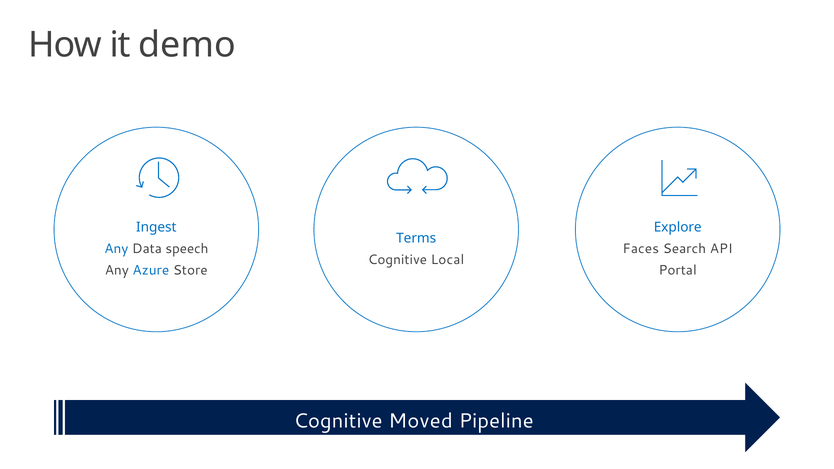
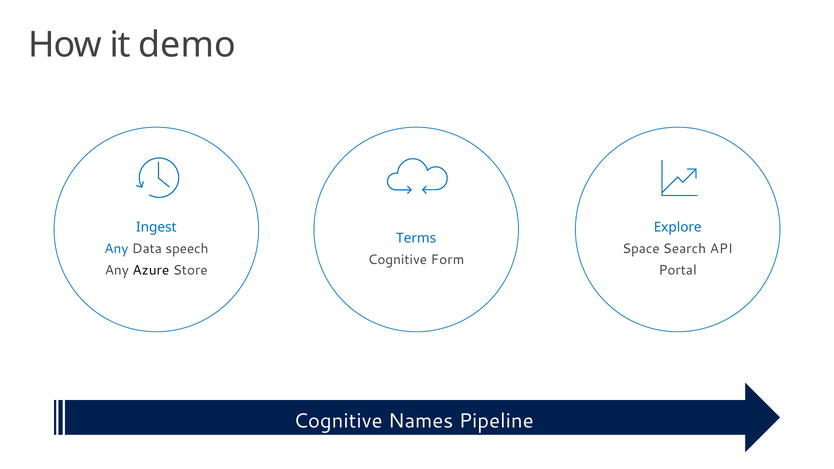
Faces: Faces -> Space
Local: Local -> Form
Azure colour: blue -> black
Moved: Moved -> Names
